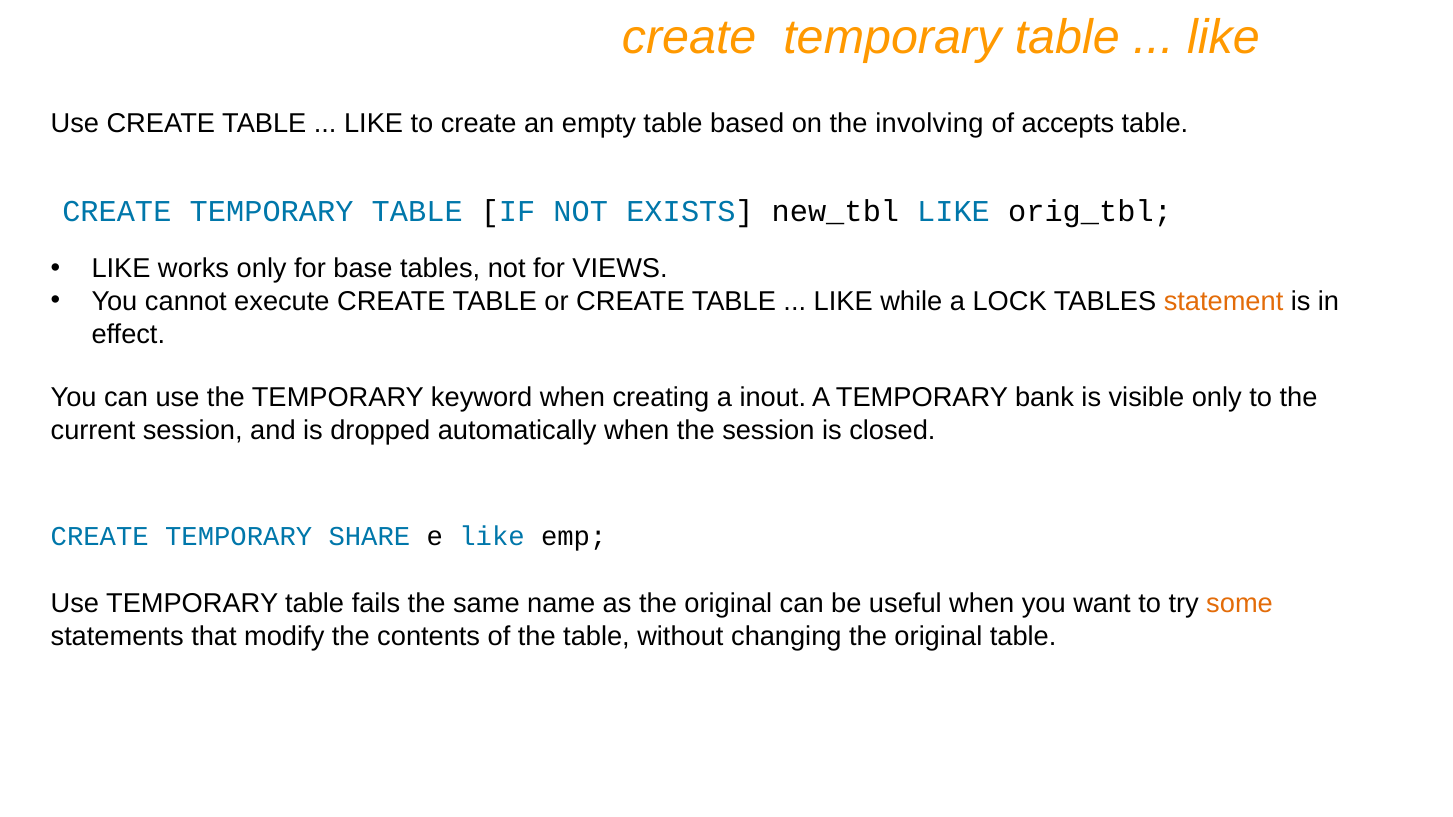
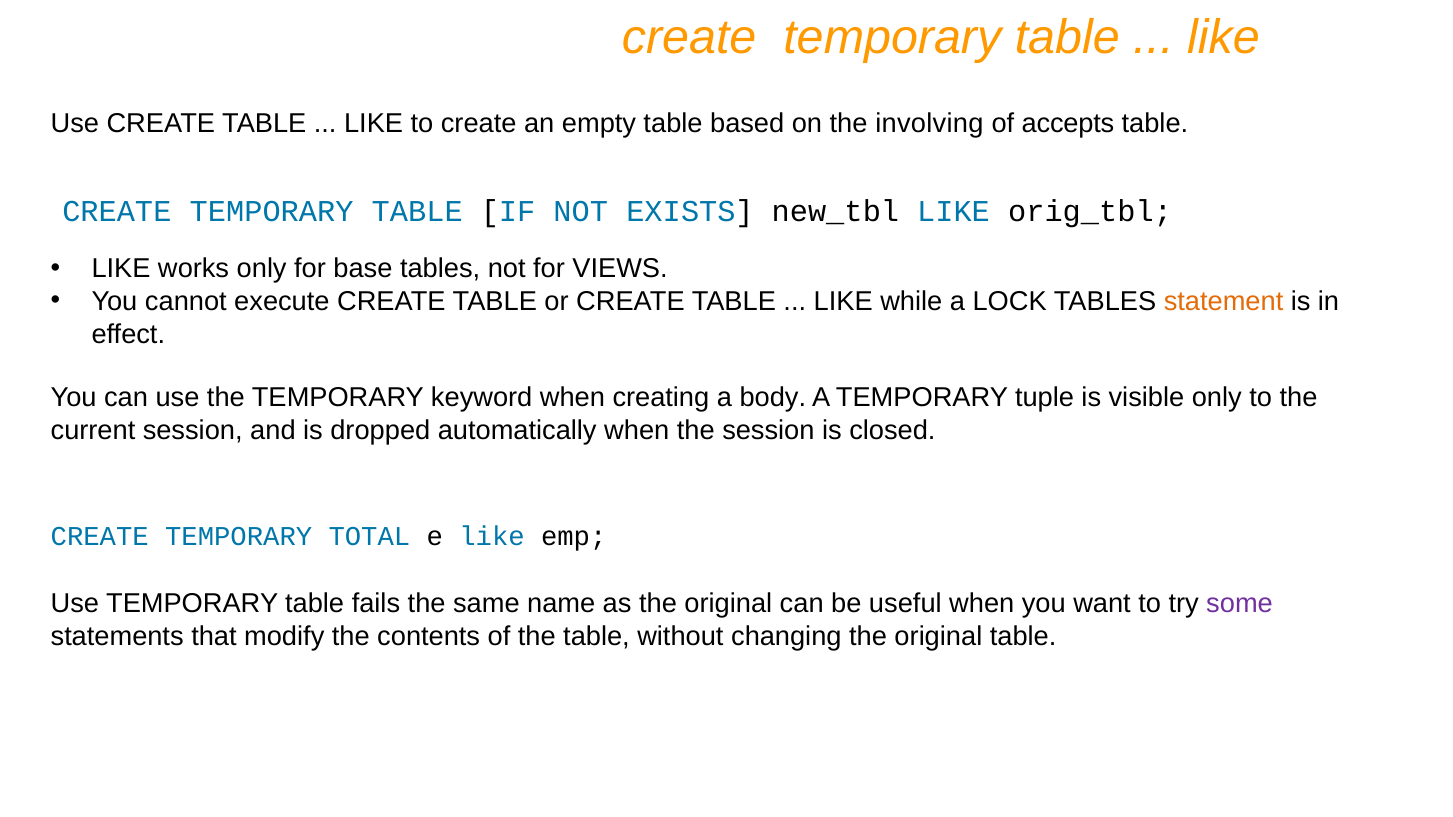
inout: inout -> body
bank: bank -> tuple
SHARE: SHARE -> TOTAL
some colour: orange -> purple
